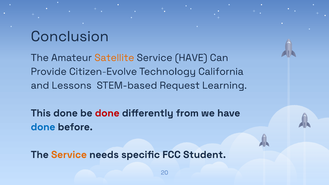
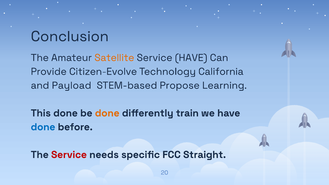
Lessons: Lessons -> Payload
Request: Request -> Propose
done at (107, 113) colour: red -> orange
from: from -> train
Service at (69, 155) colour: orange -> red
Student: Student -> Straight
